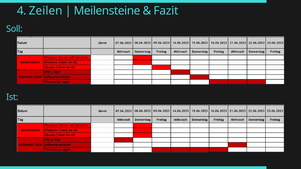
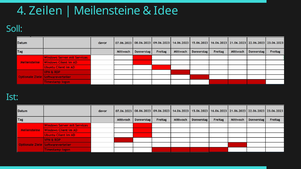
Fazit: Fazit -> Idee
